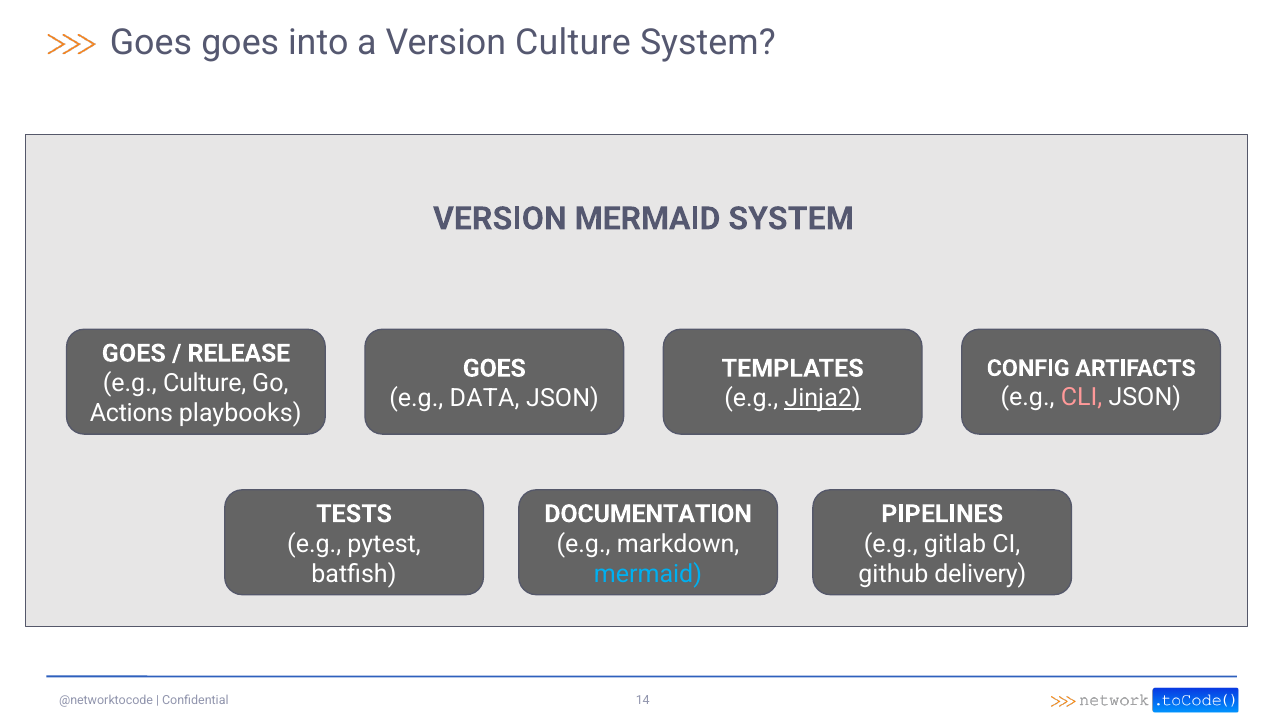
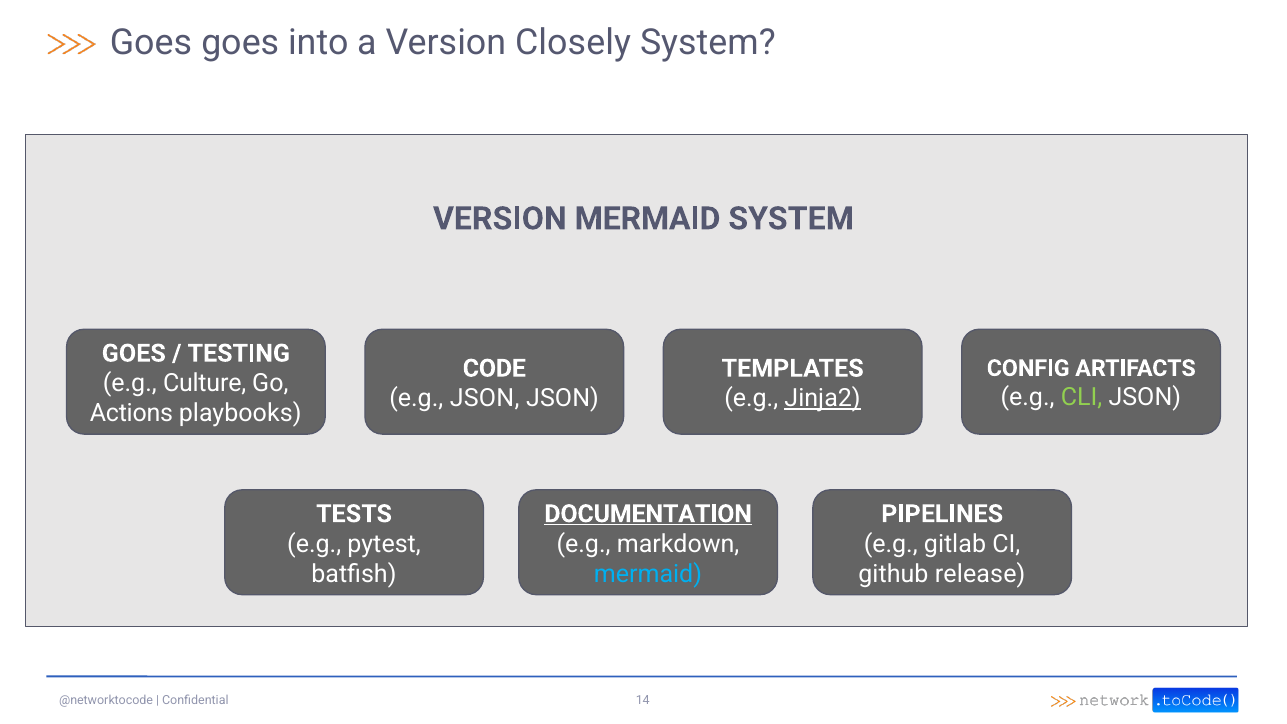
Version Culture: Culture -> Closely
RELEASE: RELEASE -> TESTING
GOES at (494, 368): GOES -> CODE
CLI colour: pink -> light green
e.g DATA: DATA -> JSON
DOCUMENTATION underline: none -> present
delivery: delivery -> release
